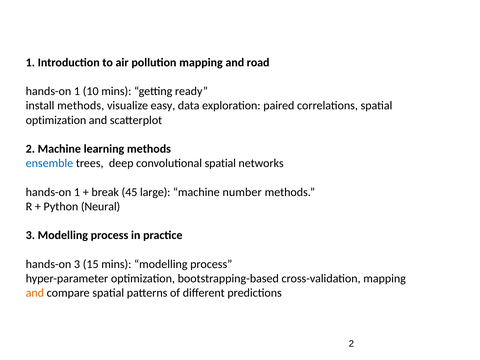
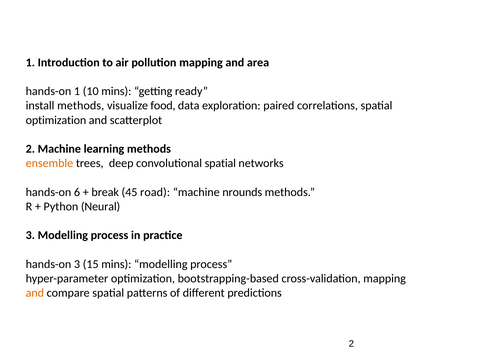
road: road -> area
easy: easy -> food
ensemble colour: blue -> orange
1 at (77, 192): 1 -> 6
large: large -> road
number: number -> nrounds
